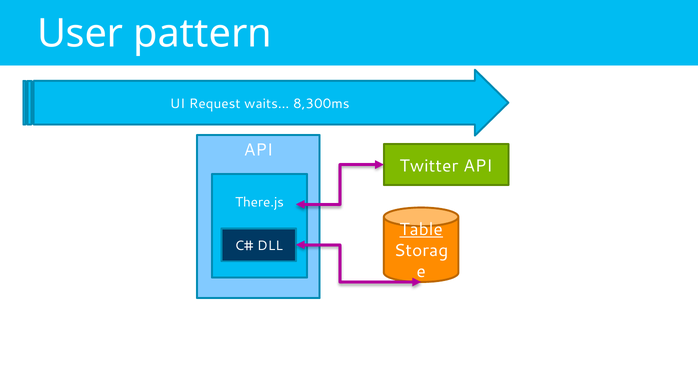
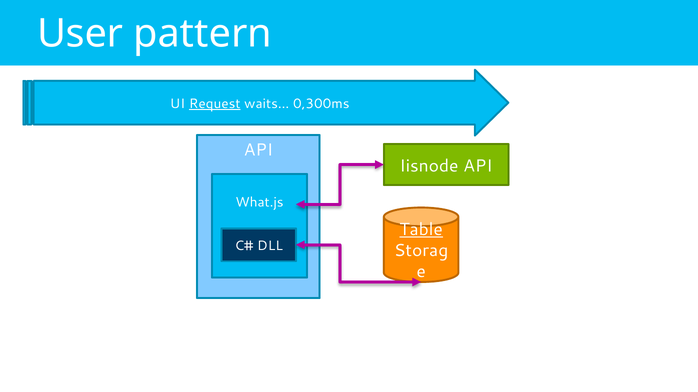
Request underline: none -> present
8,300ms: 8,300ms -> 0,300ms
Twitter: Twitter -> Iisnode
There.js: There.js -> What.js
